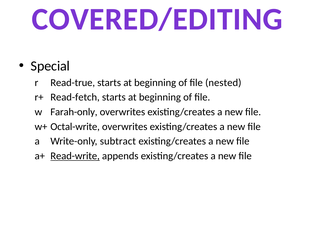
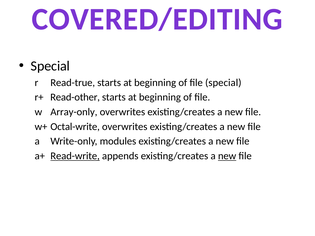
file nested: nested -> special
Read-fetch: Read-fetch -> Read-other
Farah-only: Farah-only -> Array-only
subtract: subtract -> modules
new at (227, 156) underline: none -> present
